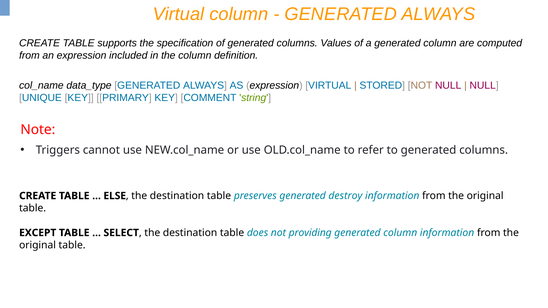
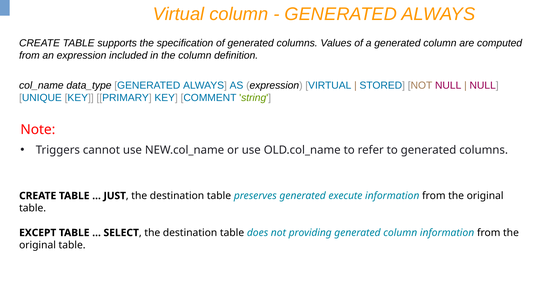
ELSE: ELSE -> JUST
destroy: destroy -> execute
